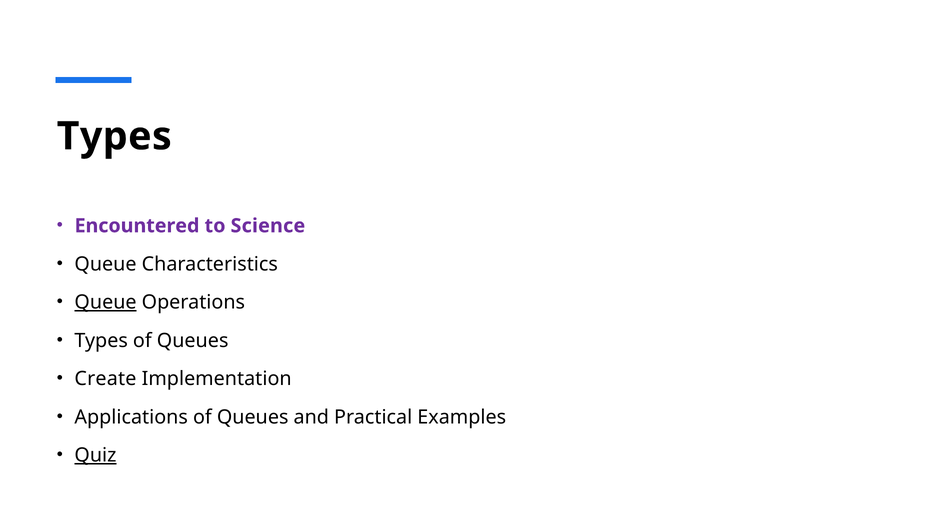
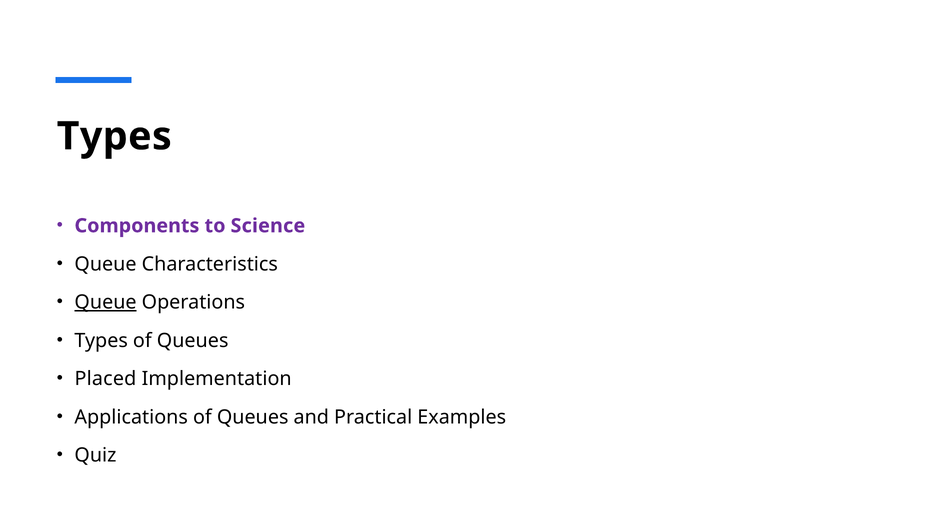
Encountered: Encountered -> Components
Create: Create -> Placed
Quiz underline: present -> none
